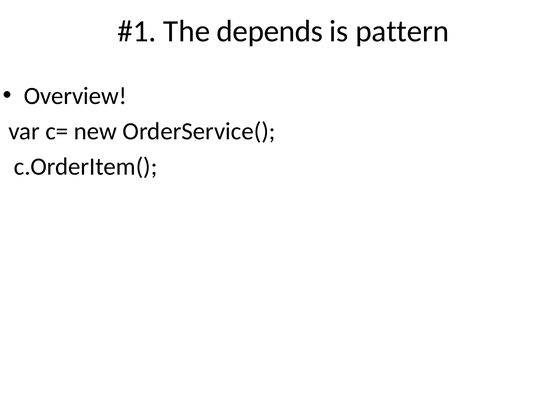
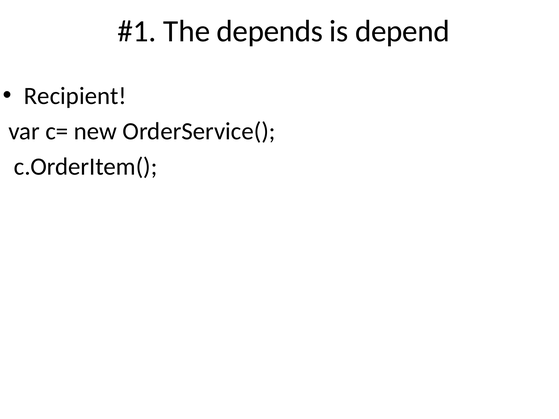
pattern: pattern -> depend
Overview: Overview -> Recipient
